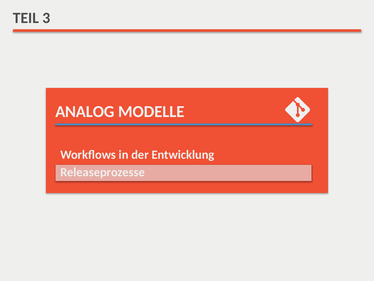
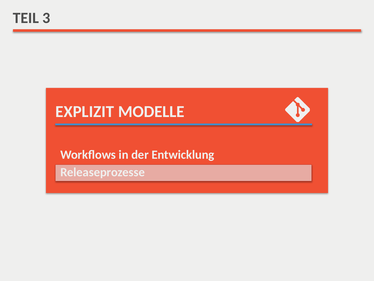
ANALOG: ANALOG -> EXPLIZIT
